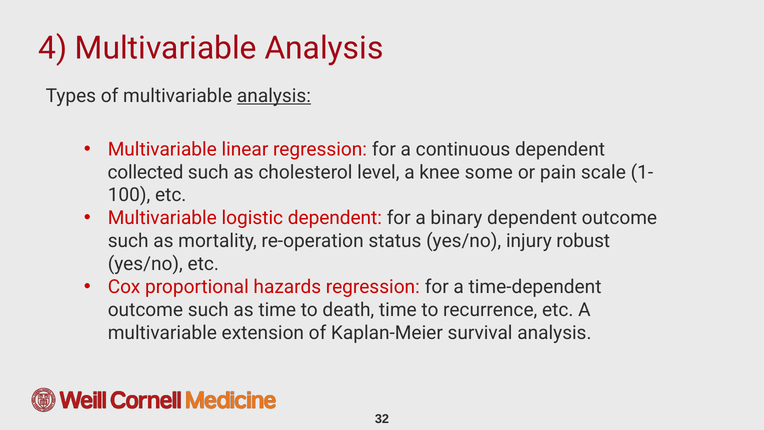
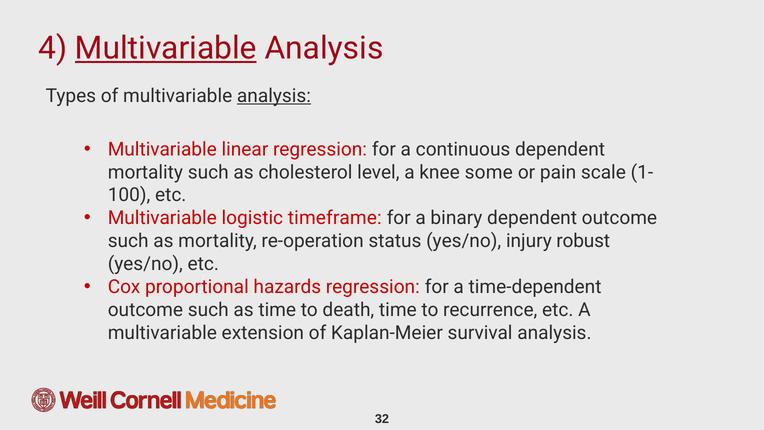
Multivariable at (166, 48) underline: none -> present
collected at (145, 172): collected -> mortality
logistic dependent: dependent -> timeframe
